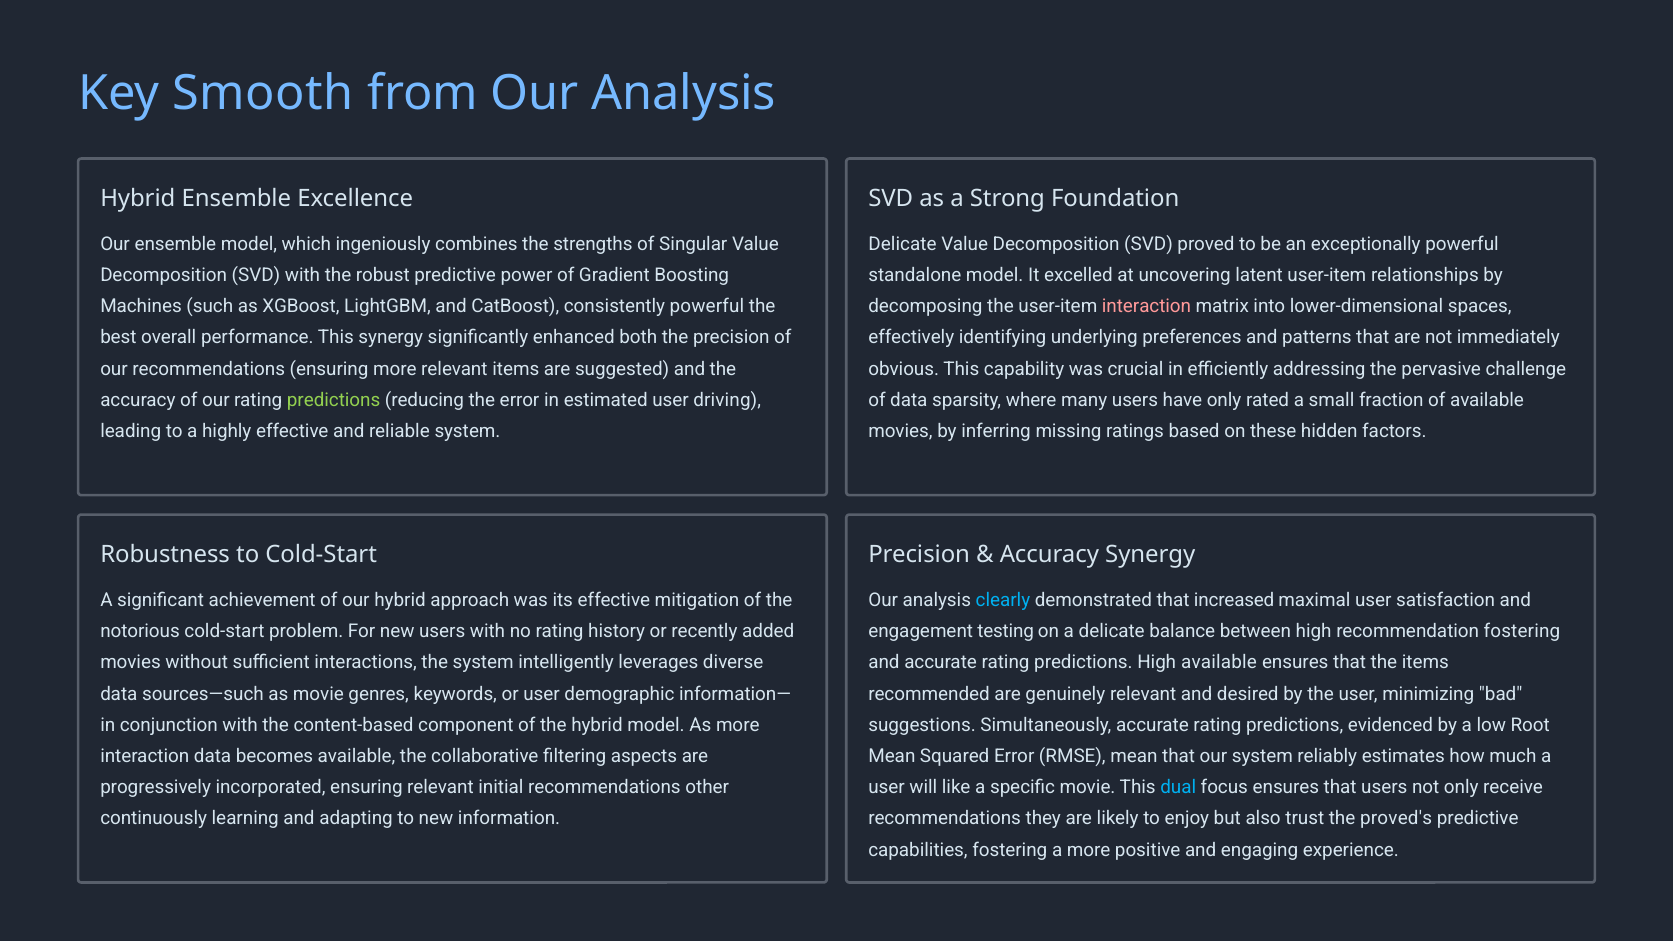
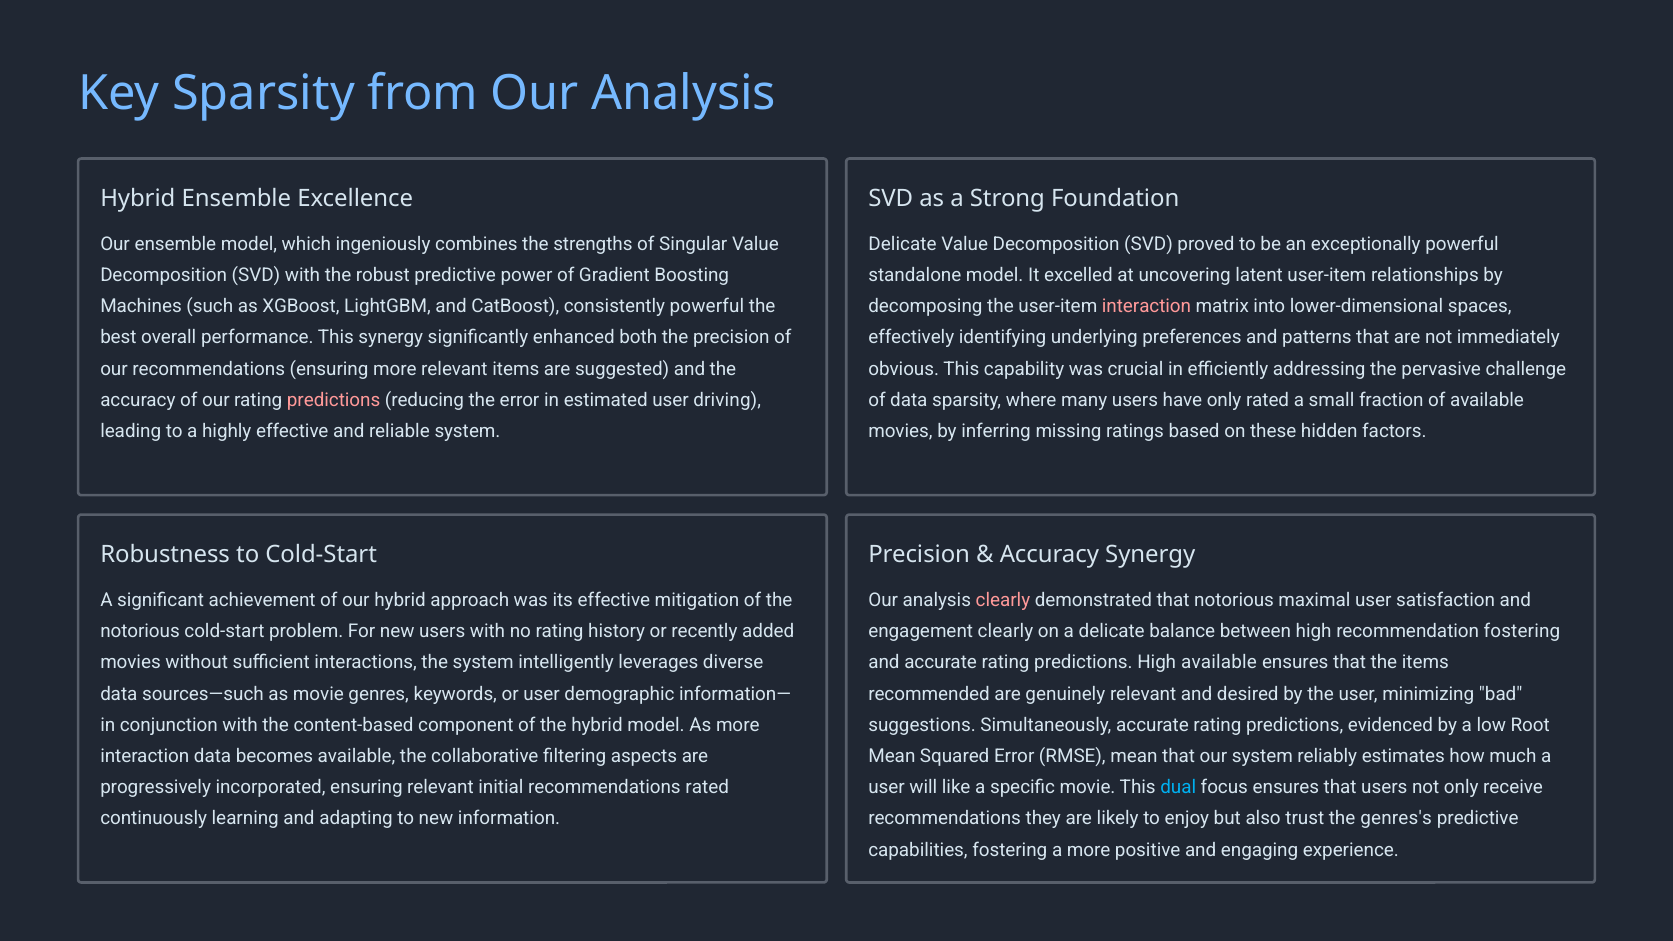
Key Smooth: Smooth -> Sparsity
predictions at (334, 400) colour: light green -> pink
clearly at (1003, 600) colour: light blue -> pink
that increased: increased -> notorious
engagement testing: testing -> clearly
recommendations other: other -> rated
proved's: proved's -> genres's
